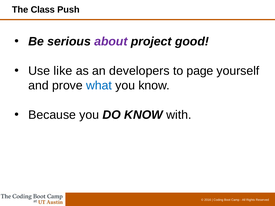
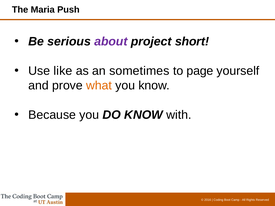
Class: Class -> Maria
good: good -> short
developers: developers -> sometimes
what colour: blue -> orange
